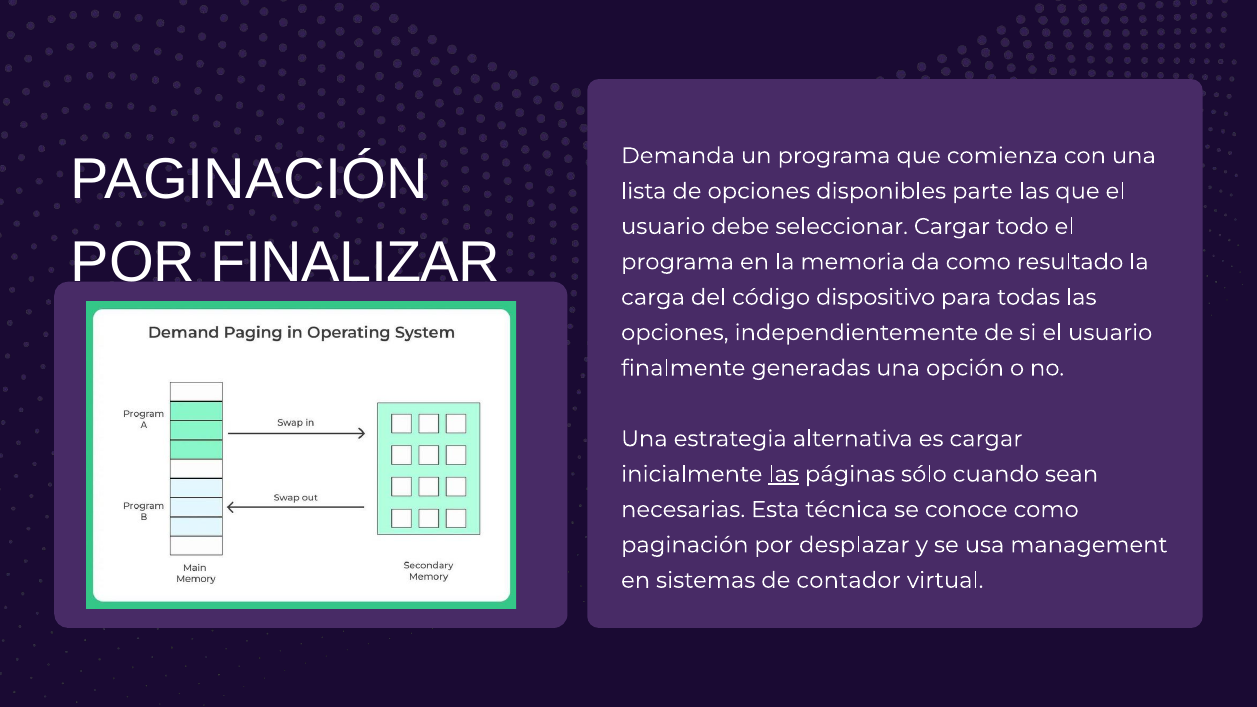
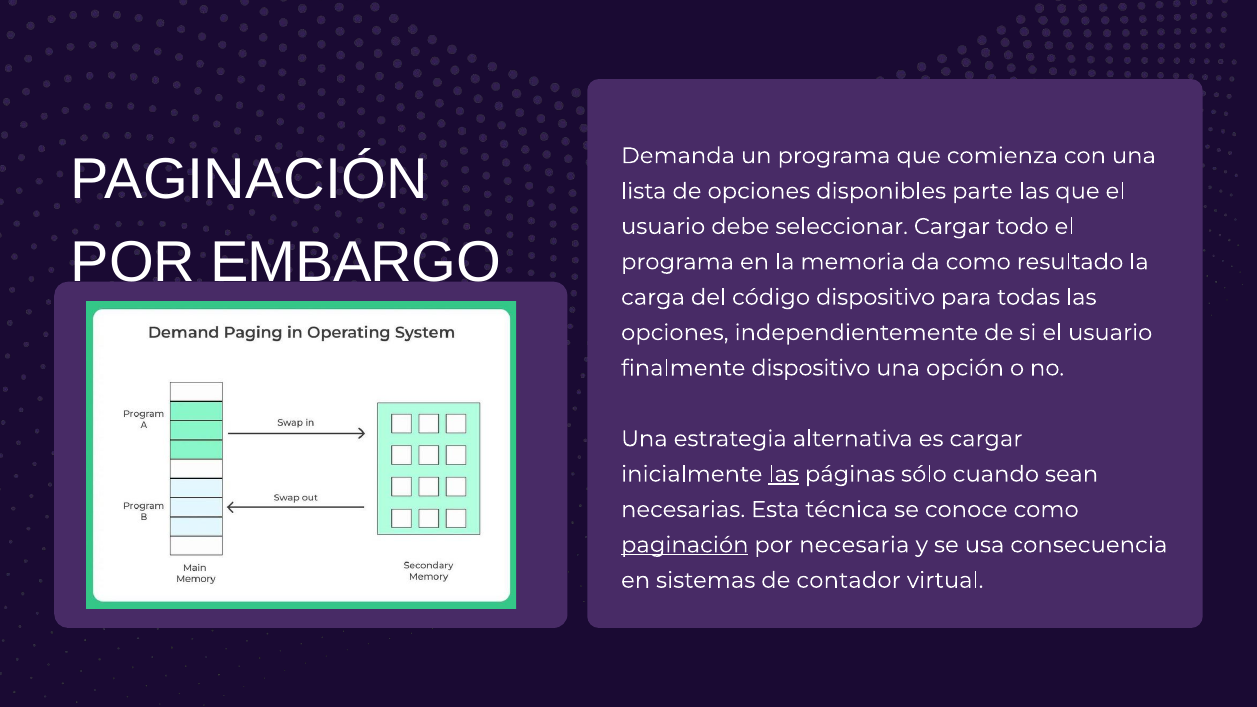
FINALIZAR: FINALIZAR -> EMBARGO
finalmente generadas: generadas -> dispositivo
paginación at (685, 545) underline: none -> present
desplazar: desplazar -> necesaria
management: management -> consecuencia
